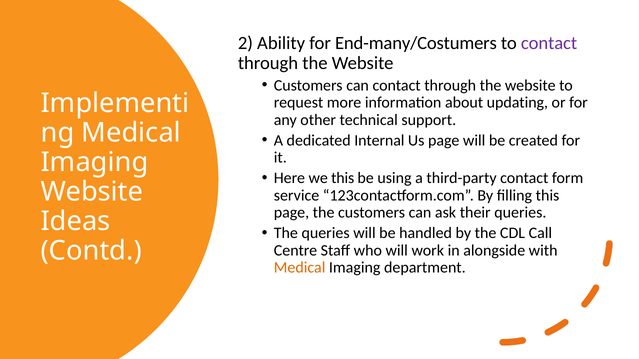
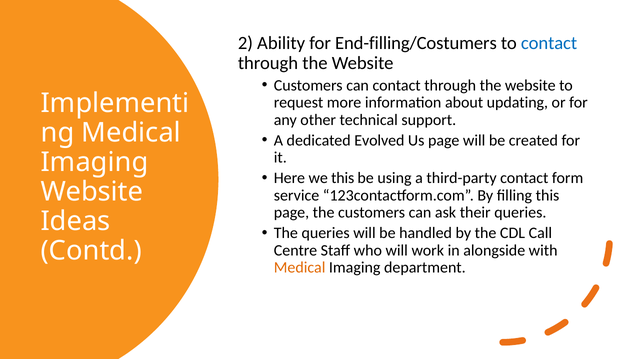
End-many/Costumers: End-many/Costumers -> End-filling/Costumers
contact at (549, 43) colour: purple -> blue
Internal: Internal -> Evolved
